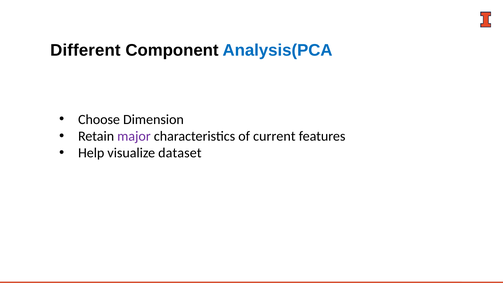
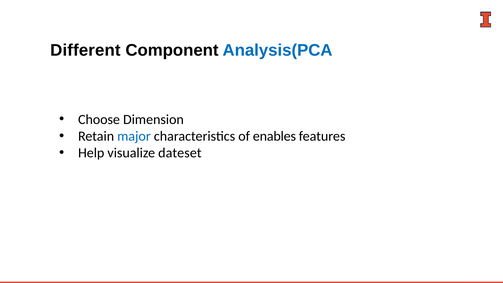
major colour: purple -> blue
current: current -> enables
dataset: dataset -> dateset
